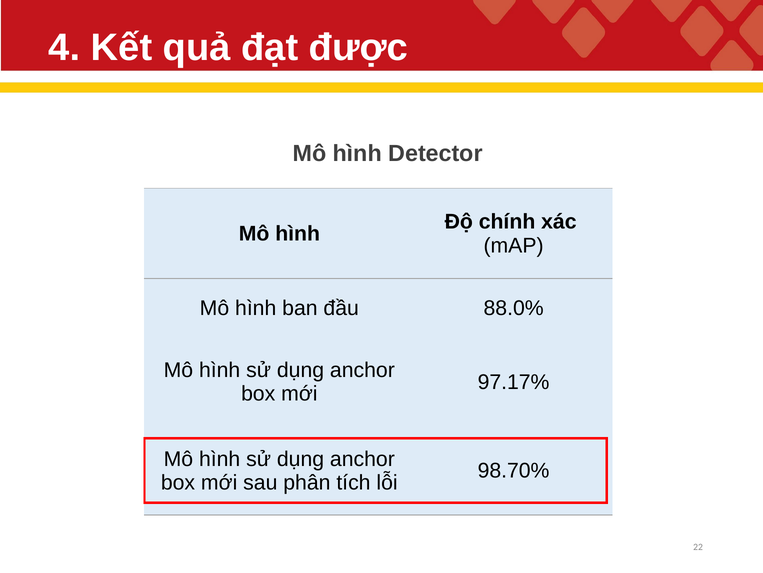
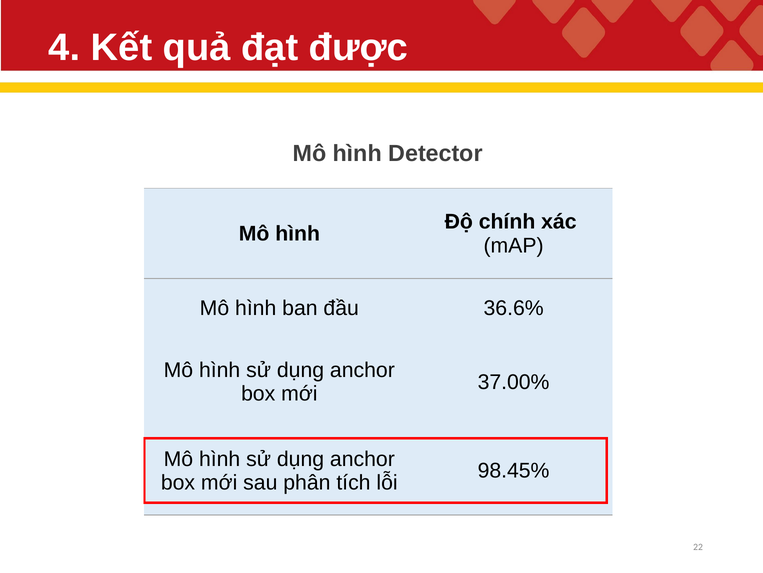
88.0%: 88.0% -> 36.6%
97.17%: 97.17% -> 37.00%
98.70%: 98.70% -> 98.45%
